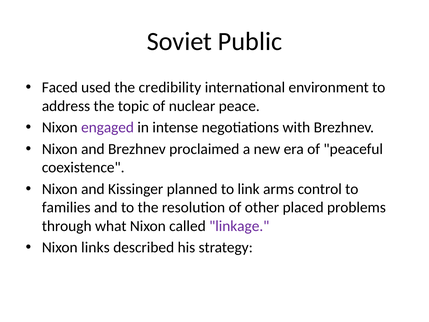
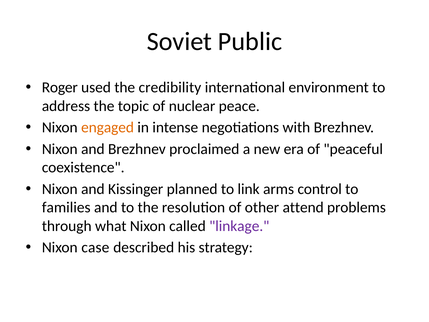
Faced: Faced -> Roger
engaged colour: purple -> orange
placed: placed -> attend
links: links -> case
